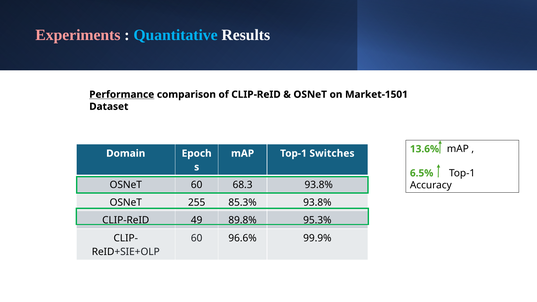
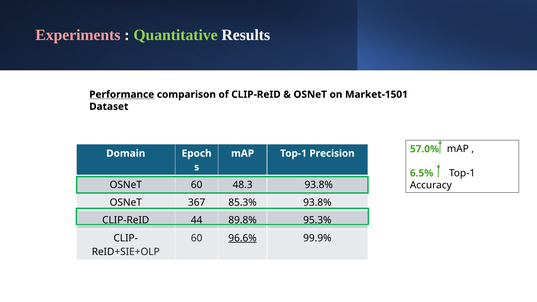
Quantitative colour: light blue -> light green
13.6%: 13.6% -> 57.0%
Switches: Switches -> Precision
68.3: 68.3 -> 48.3
255: 255 -> 367
49: 49 -> 44
96.6% underline: none -> present
